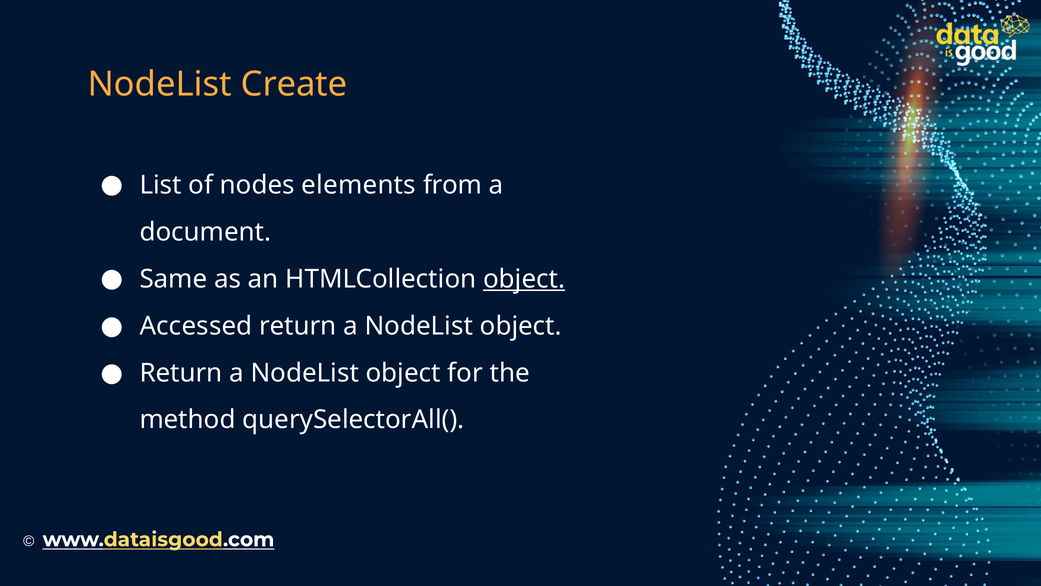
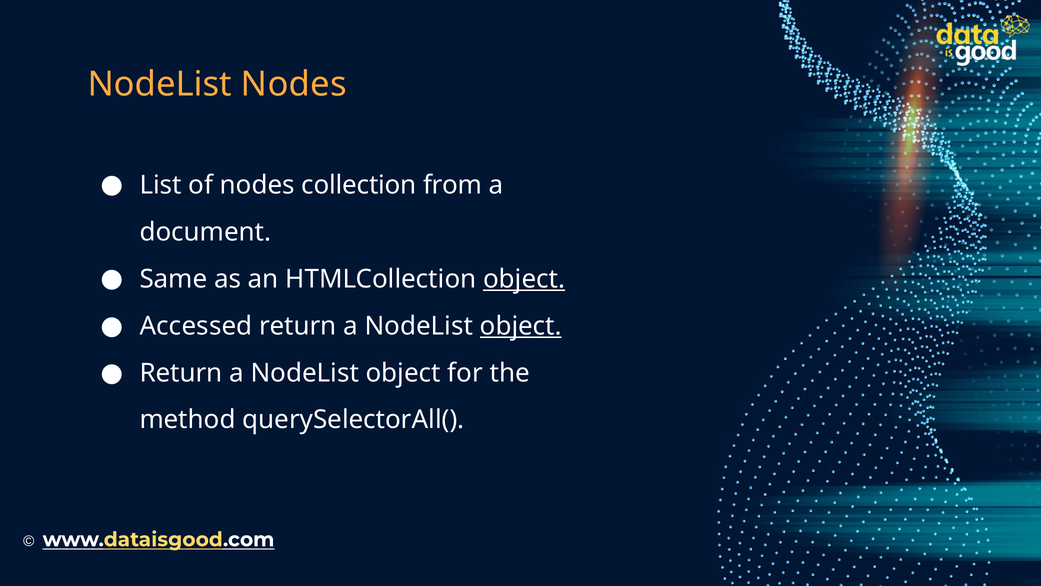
NodeList Create: Create -> Nodes
elements: elements -> collection
object at (521, 326) underline: none -> present
